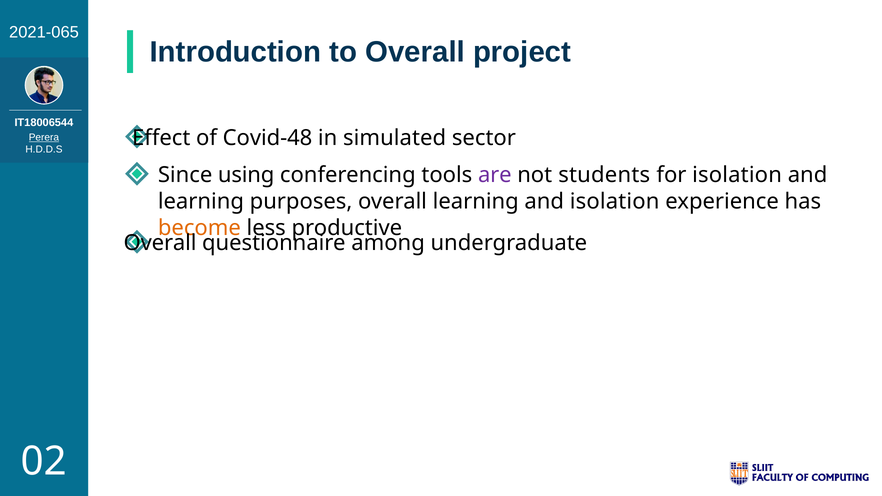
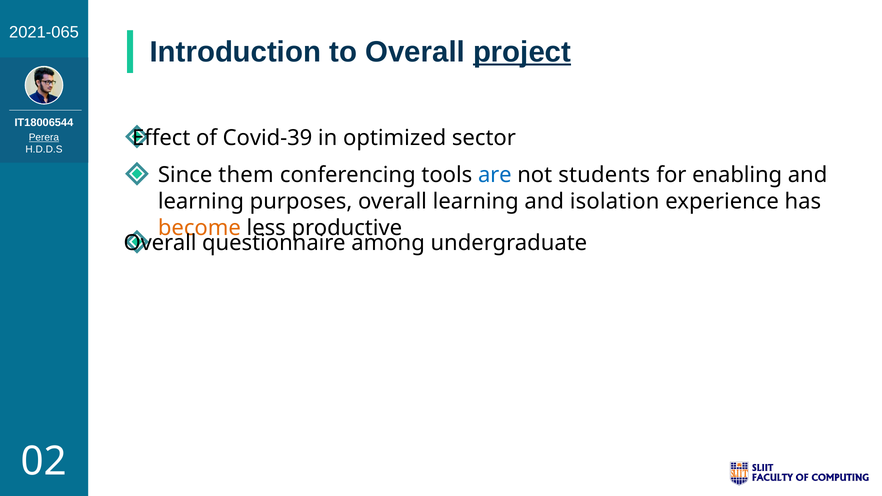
project underline: none -> present
Covid-48: Covid-48 -> Covid-39
simulated: simulated -> optimized
using: using -> them
are colour: purple -> blue
for isolation: isolation -> enabling
